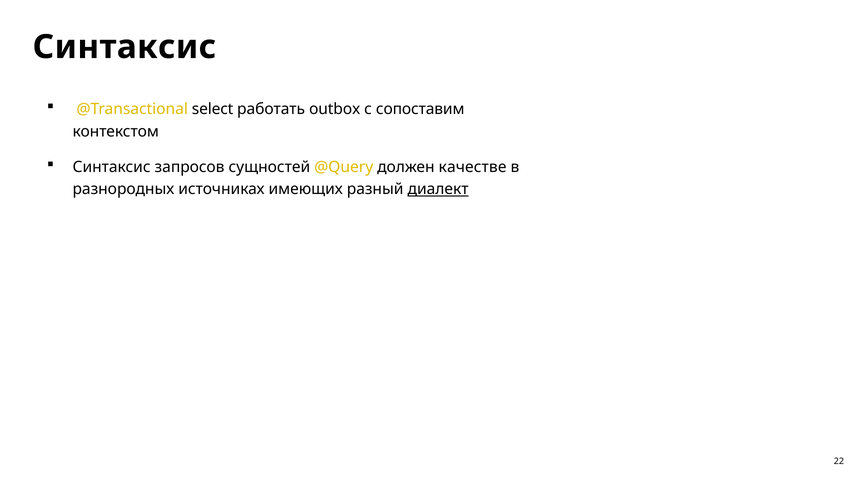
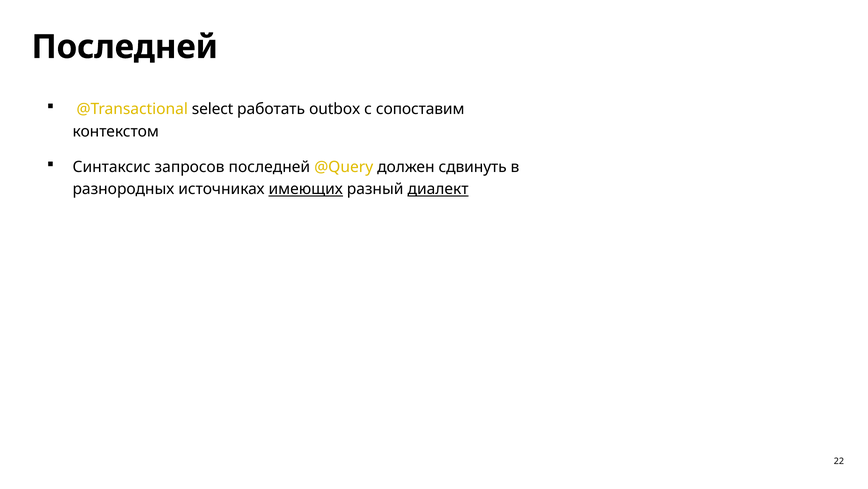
Синтаксис at (124, 47): Синтаксис -> Последней
запросов сущностей: сущностей -> последней
качестве: качестве -> сдвинуть
имеющих underline: none -> present
